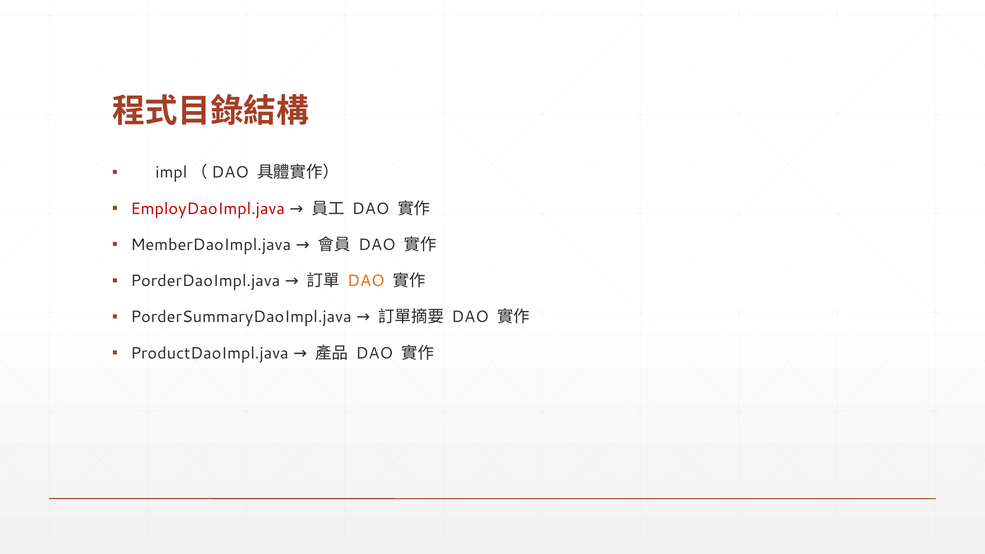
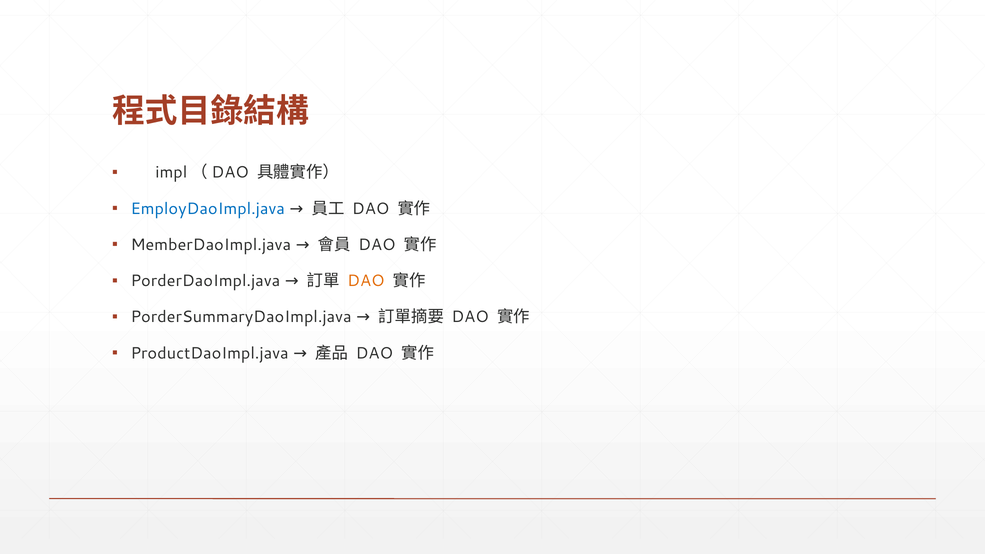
EmployDaoImpl.java colour: red -> blue
